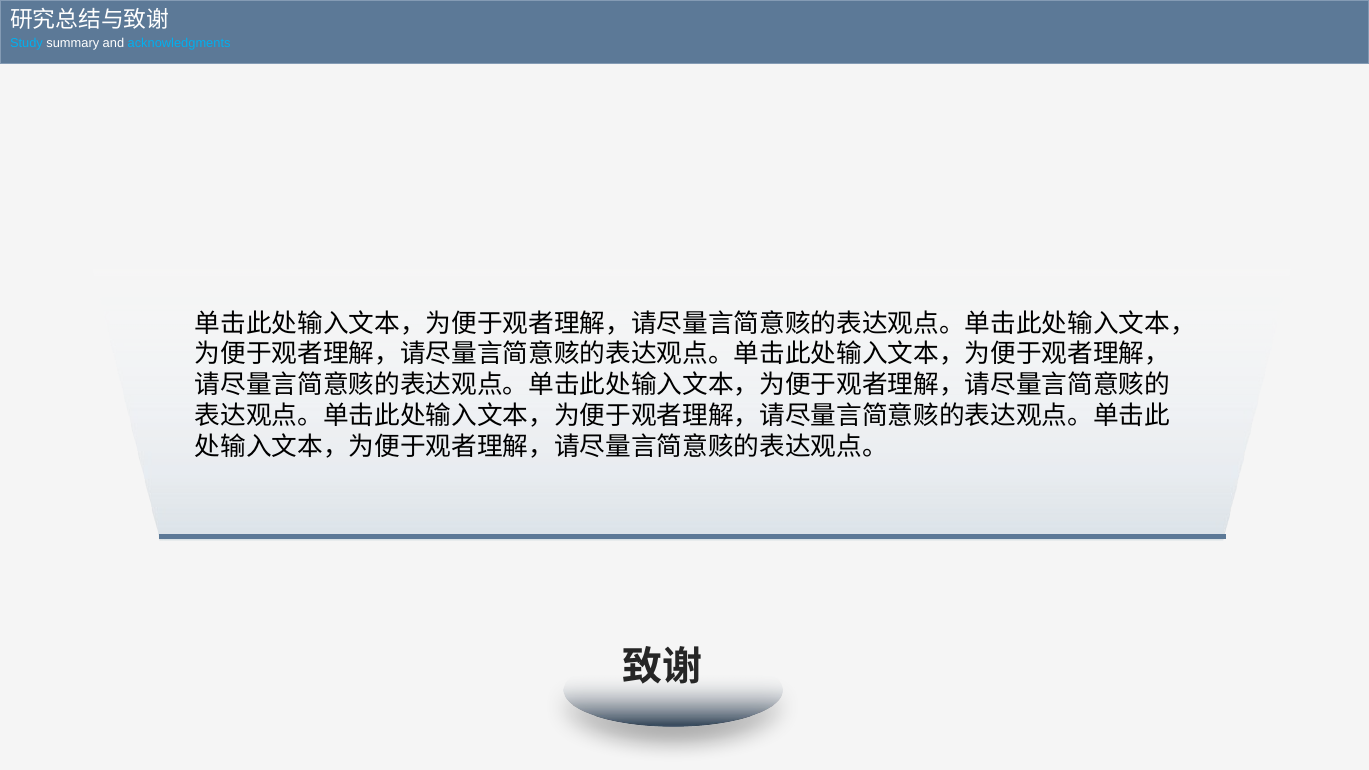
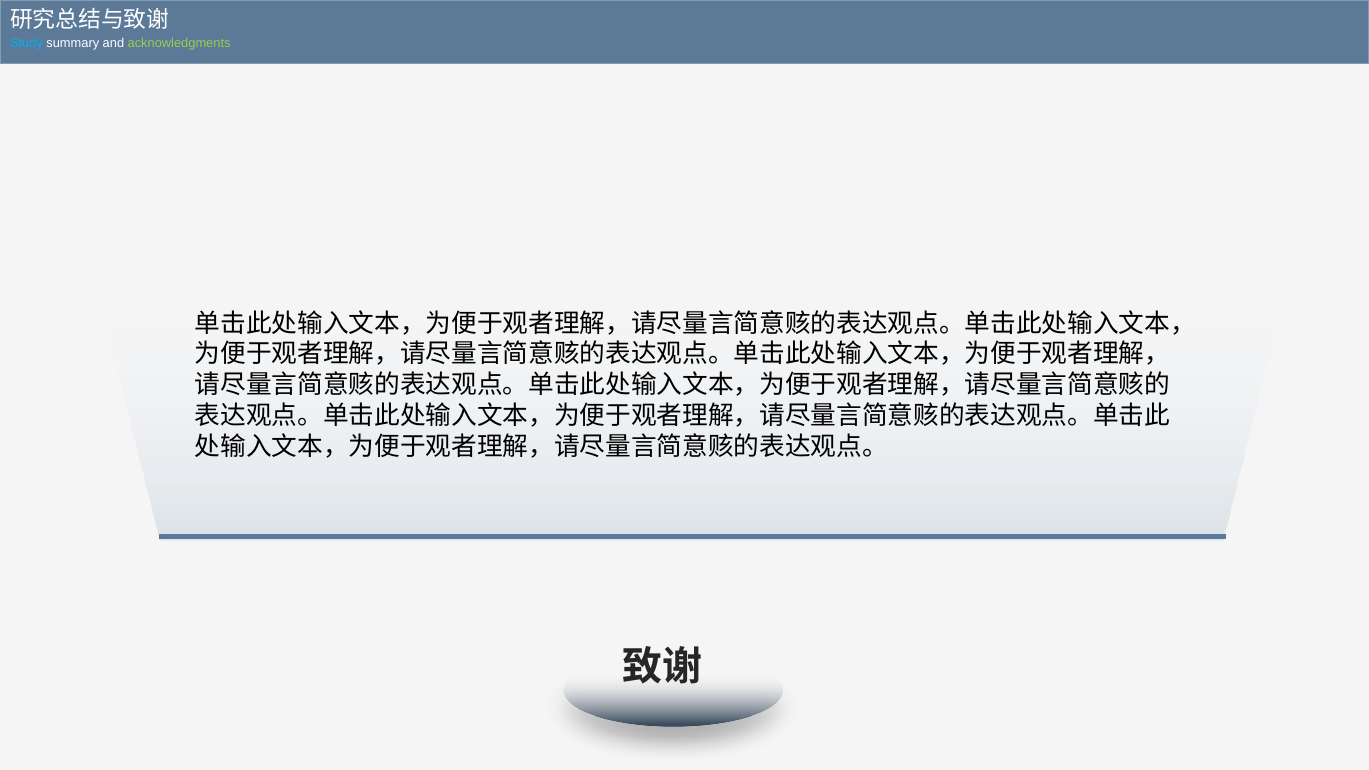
acknowledgments colour: light blue -> light green
